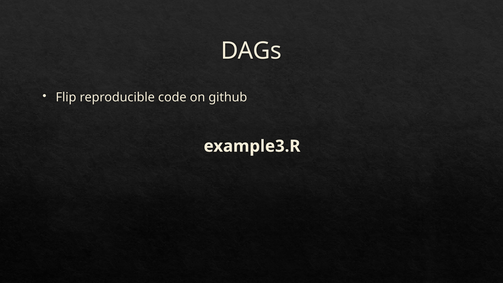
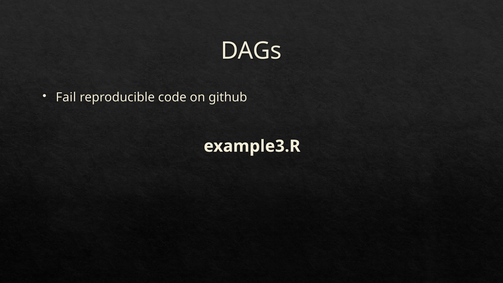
Flip: Flip -> Fail
